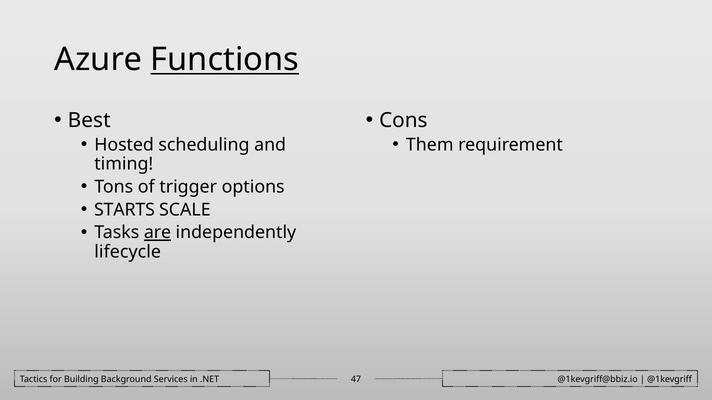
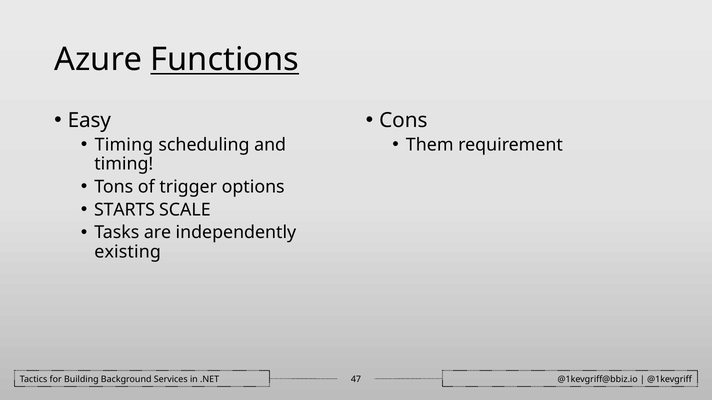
Best: Best -> Easy
Hosted at (124, 145): Hosted -> Timing
are underline: present -> none
lifecycle: lifecycle -> existing
